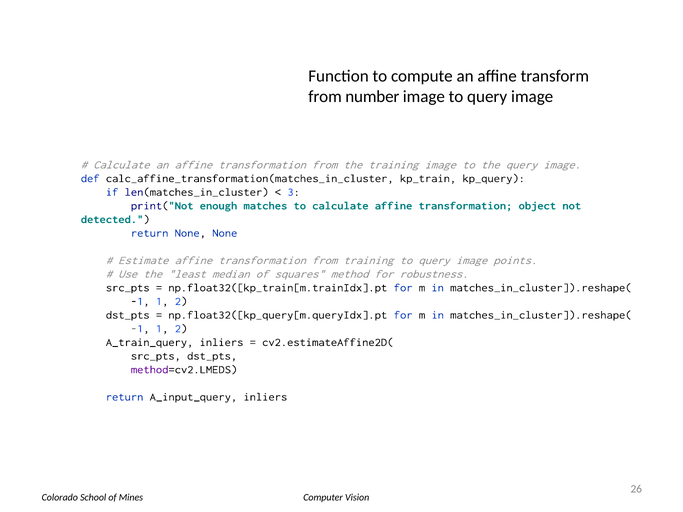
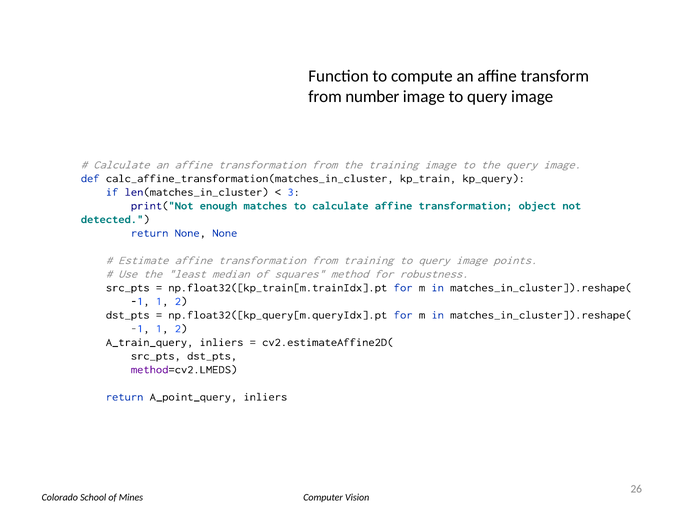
A_input_query: A_input_query -> A_point_query
